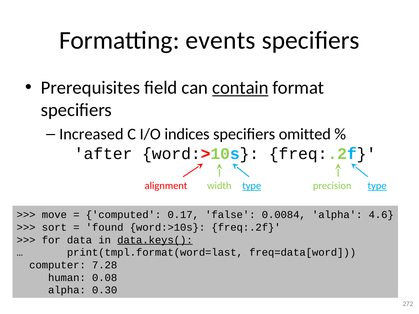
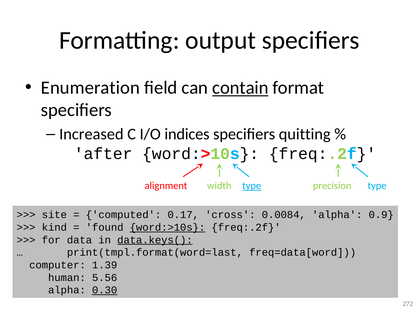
events: events -> output
Prerequisites: Prerequisites -> Enumeration
omitted: omitted -> quitting
type at (377, 186) underline: present -> none
move: move -> site
false: false -> cross
4.6: 4.6 -> 0.9
sort: sort -> kind
word:>10s at (168, 228) underline: none -> present
7.28: 7.28 -> 1.39
0.08: 0.08 -> 5.56
0.30 underline: none -> present
